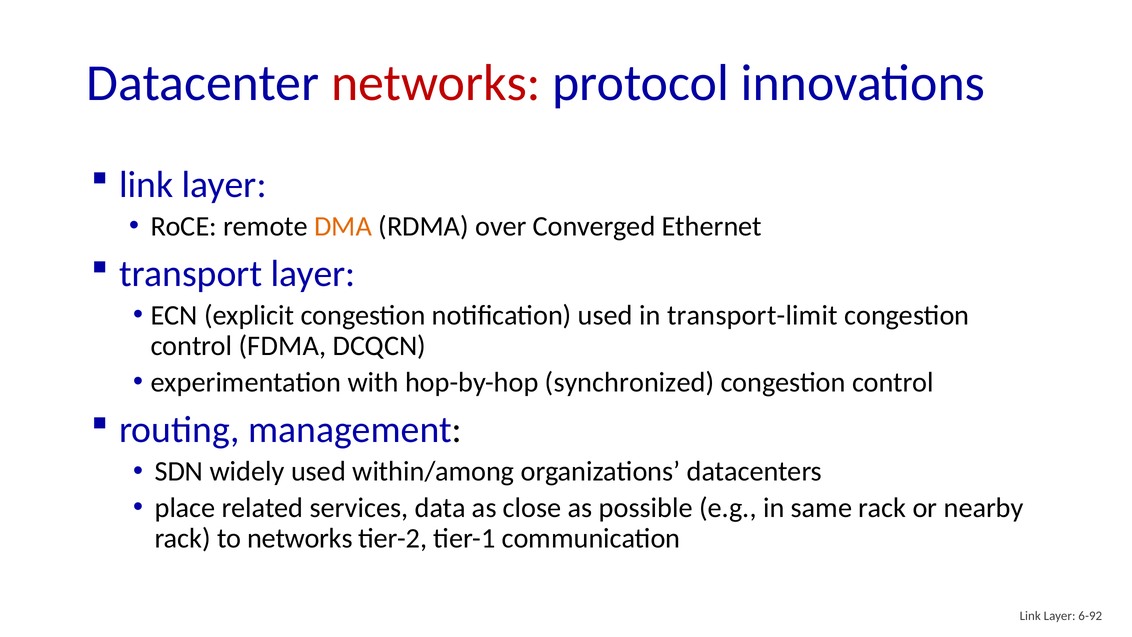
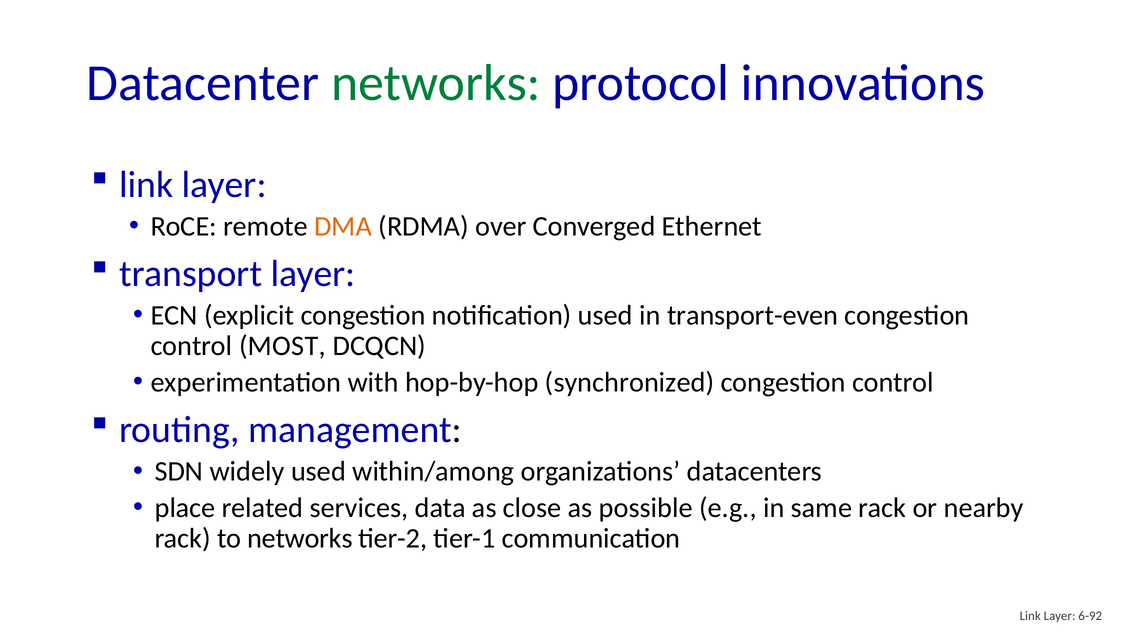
networks at (436, 83) colour: red -> green
transport-limit: transport-limit -> transport-even
FDMA: FDMA -> MOST
